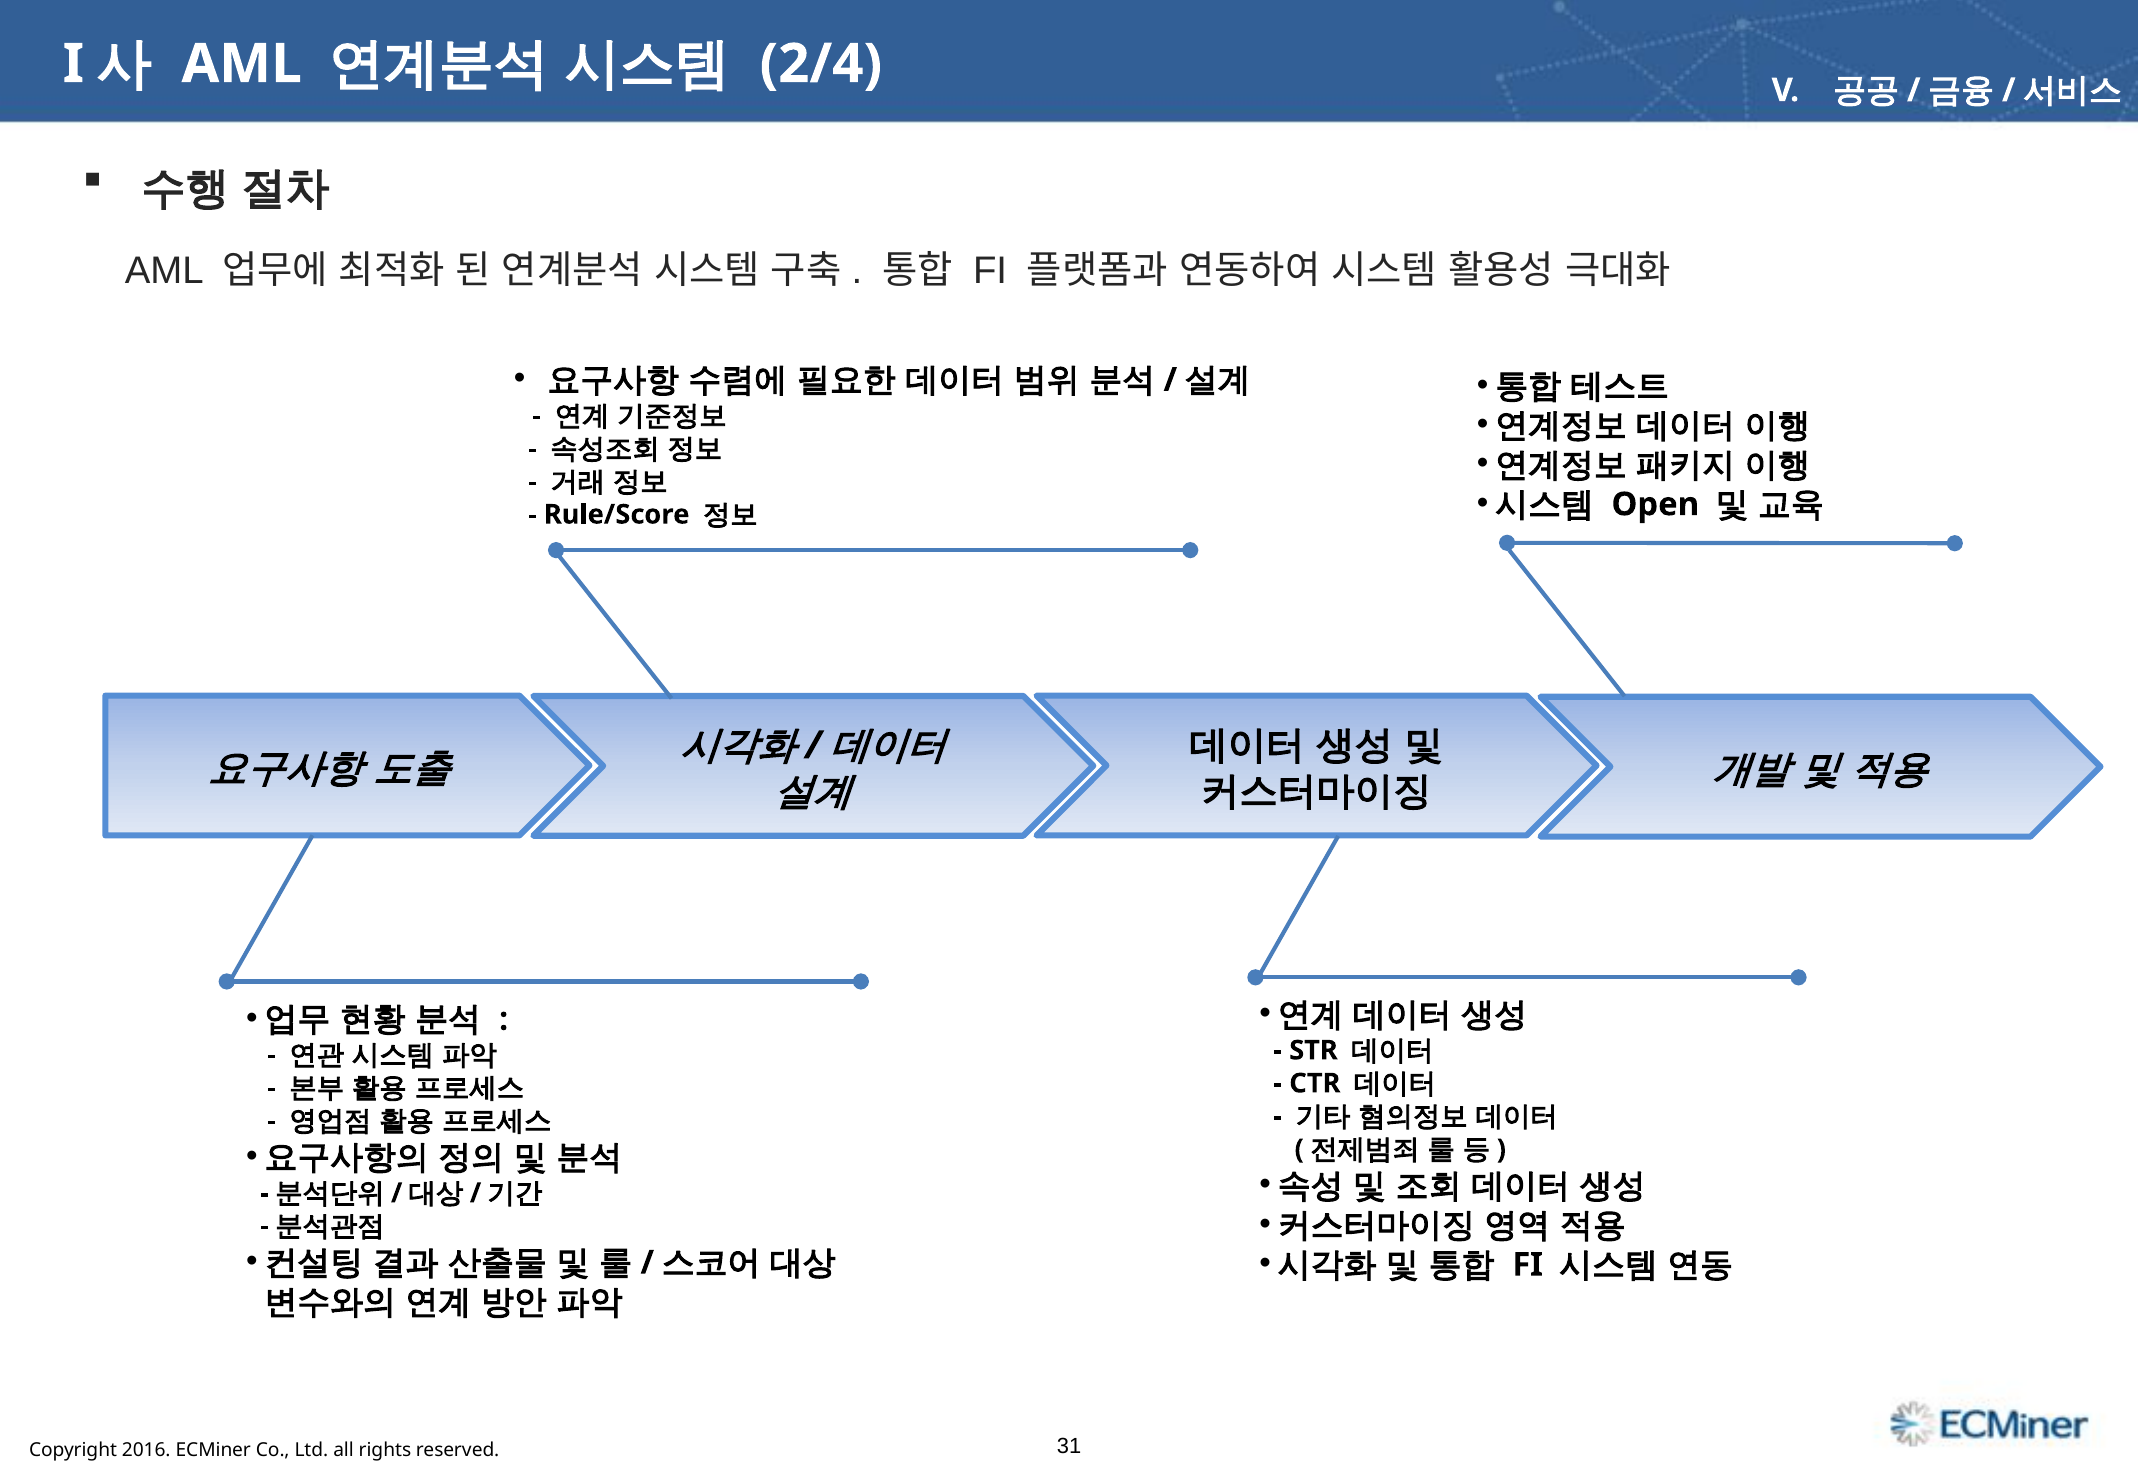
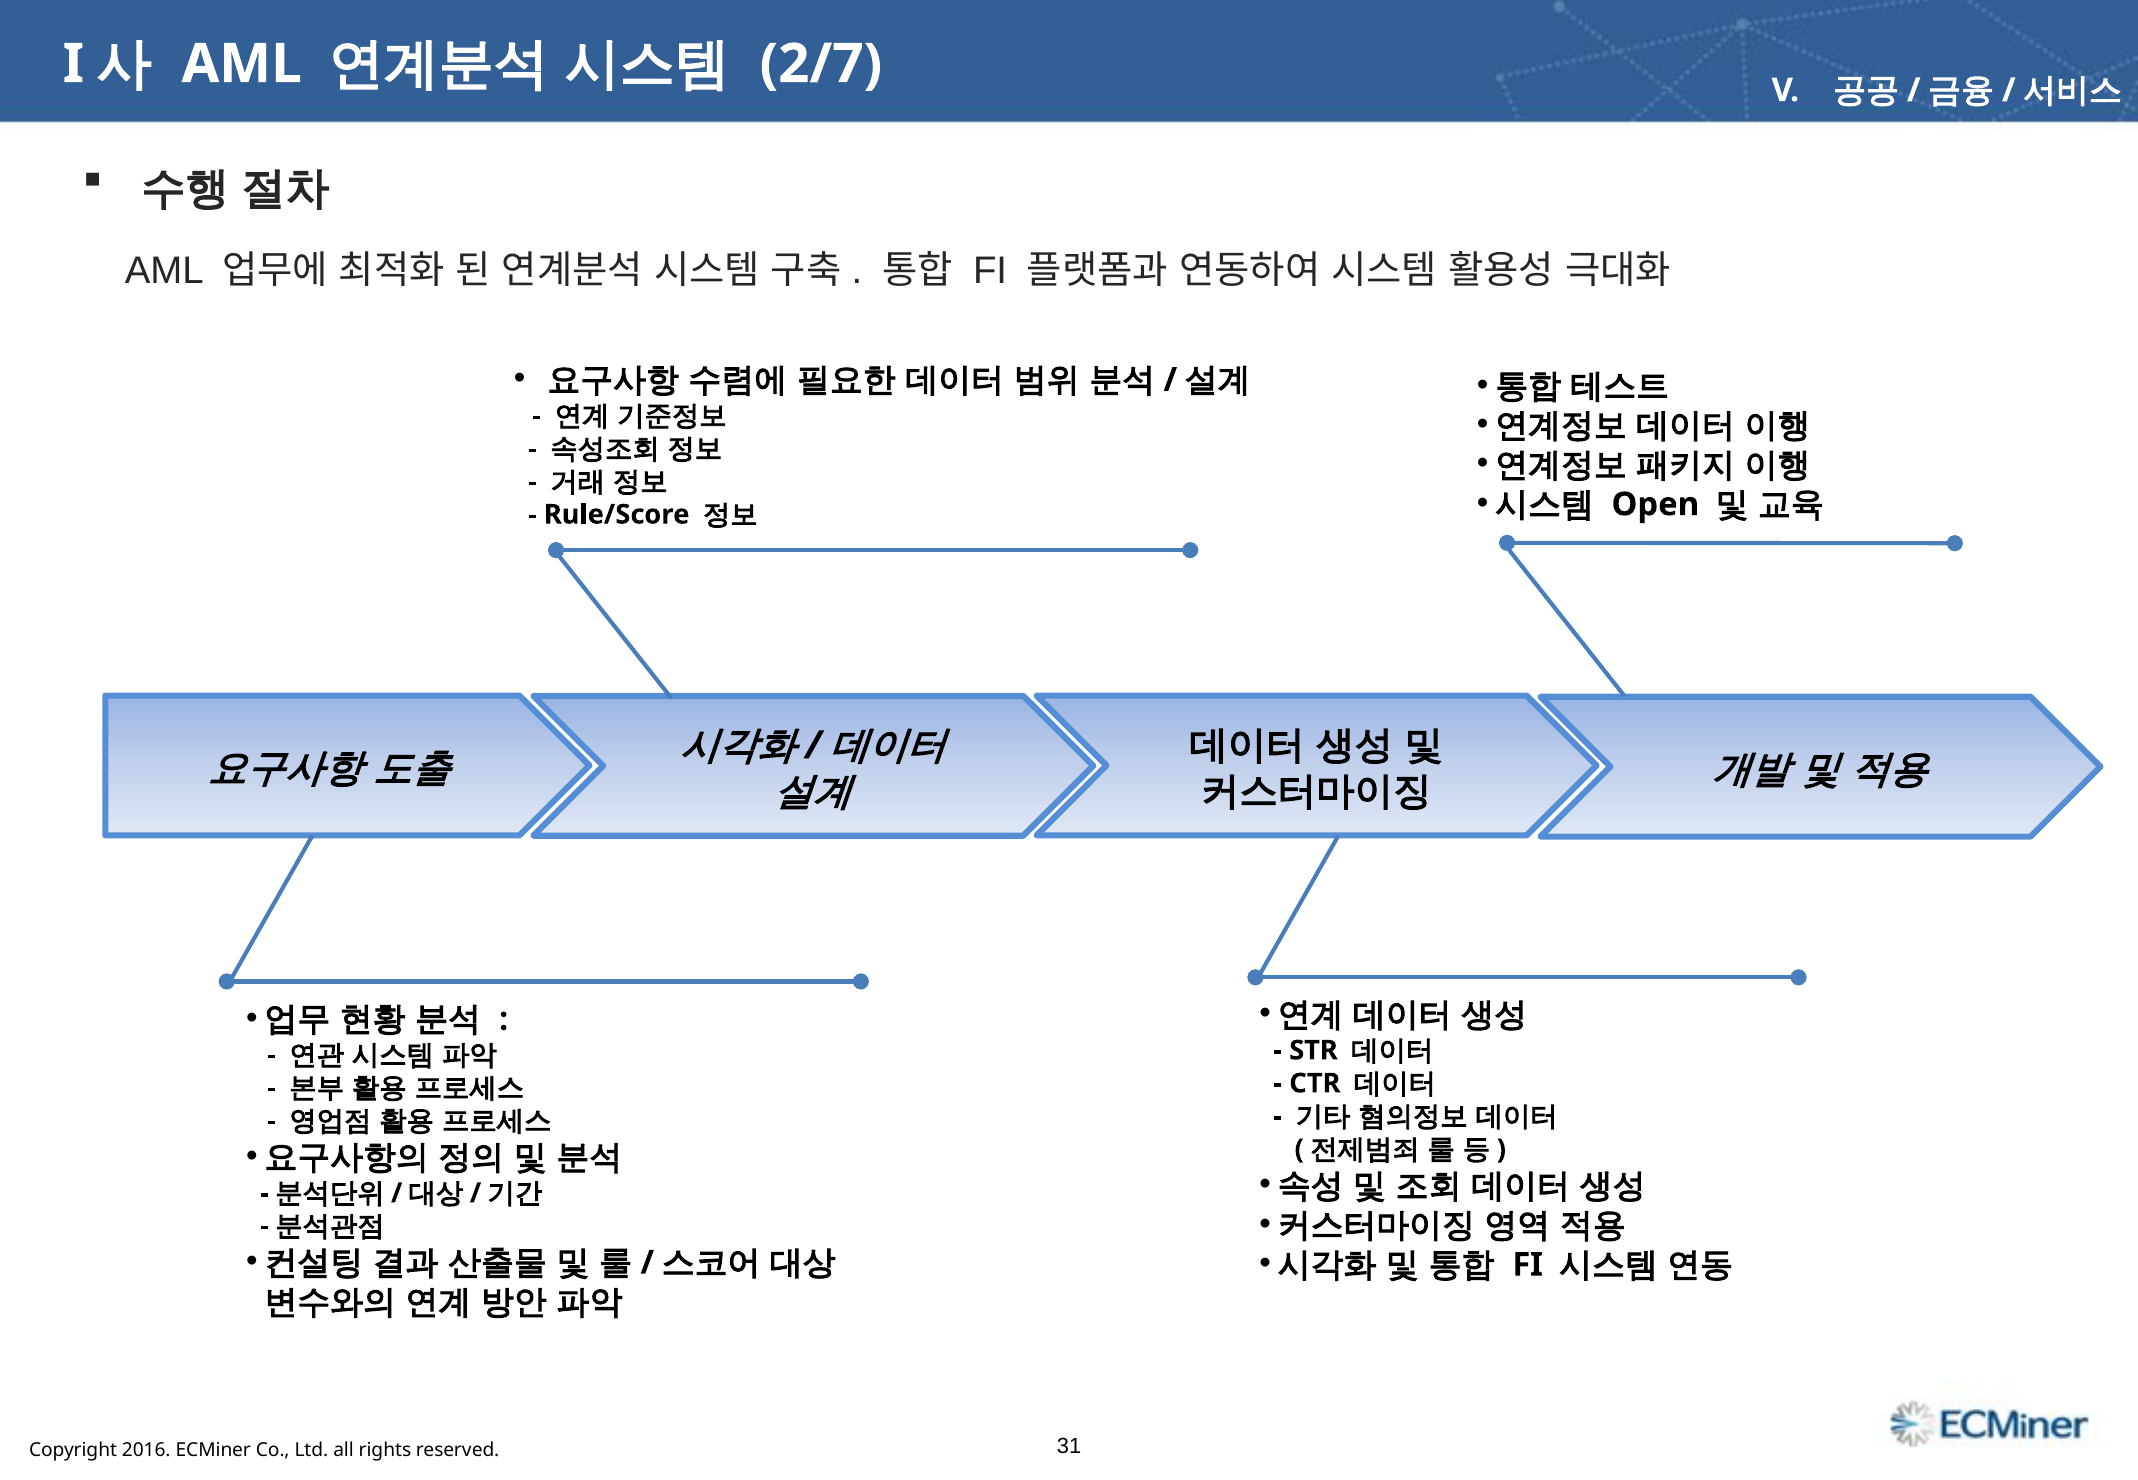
2/4: 2/4 -> 2/7
